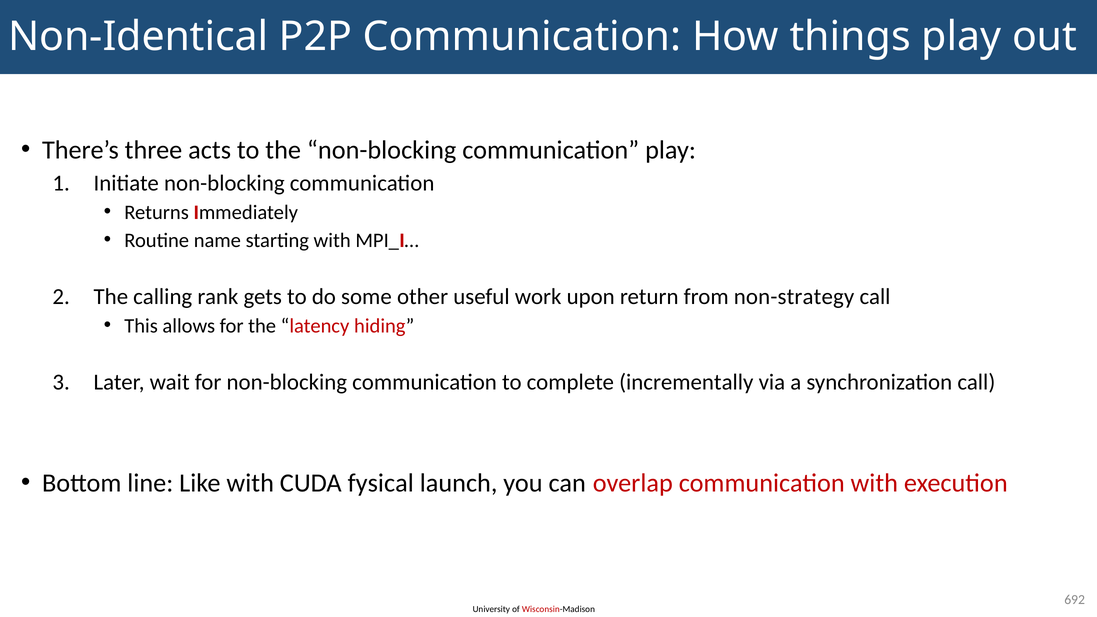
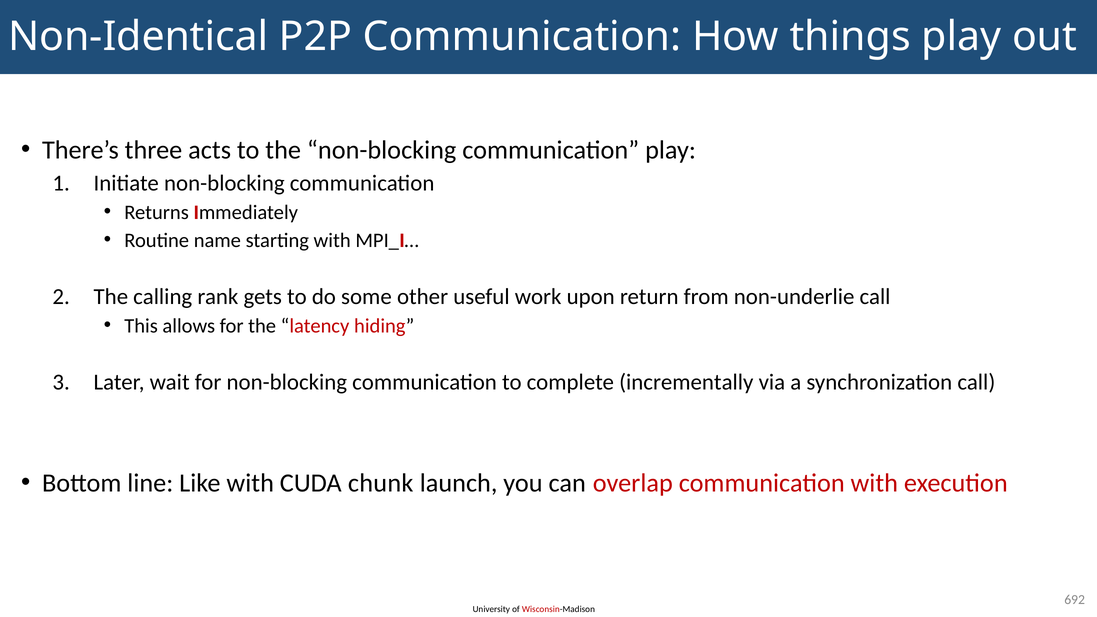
non-strategy: non-strategy -> non-underlie
fysical: fysical -> chunk
